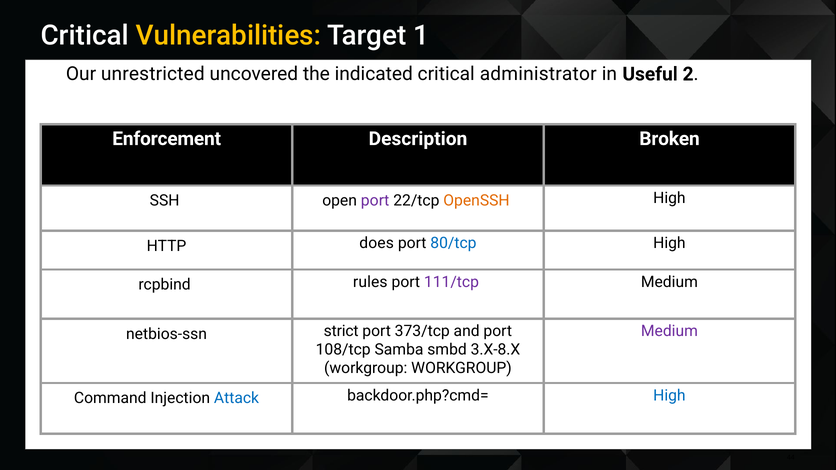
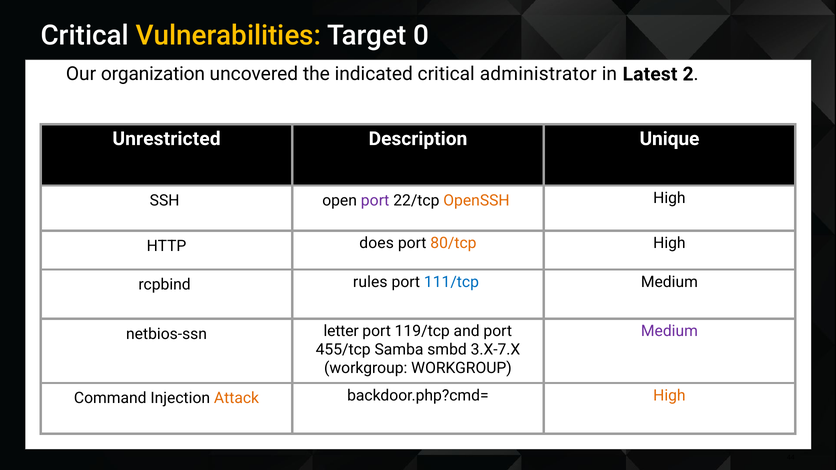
1: 1 -> 0
unrestricted: unrestricted -> organization
Useful: Useful -> Latest
Enforcement: Enforcement -> Unrestricted
Broken: Broken -> Unique
80/tcp colour: blue -> orange
111/tcp colour: purple -> blue
strict: strict -> letter
373/tcp: 373/tcp -> 119/tcp
108/tcp: 108/tcp -> 455/tcp
3.X-8.X: 3.X-8.X -> 3.X-7.X
Attack colour: blue -> orange
High at (669, 396) colour: blue -> orange
